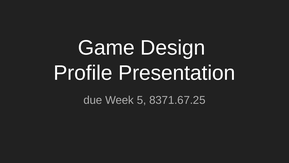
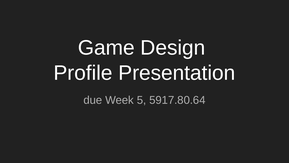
8371.67.25: 8371.67.25 -> 5917.80.64
